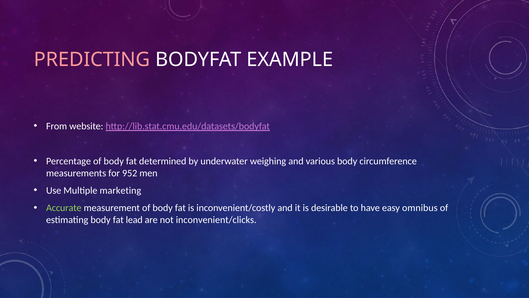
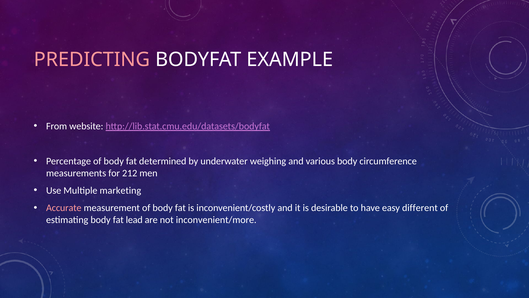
952: 952 -> 212
Accurate colour: light green -> pink
omnibus: omnibus -> different
inconvenient/clicks: inconvenient/clicks -> inconvenient/more
